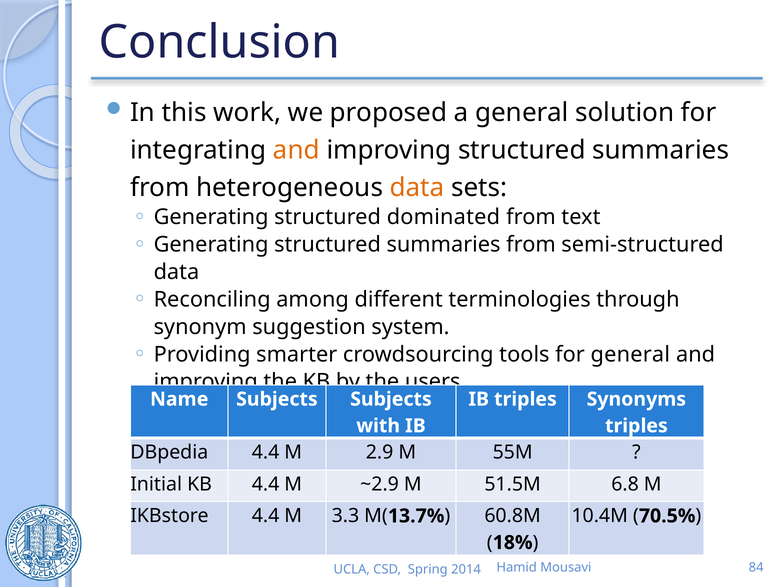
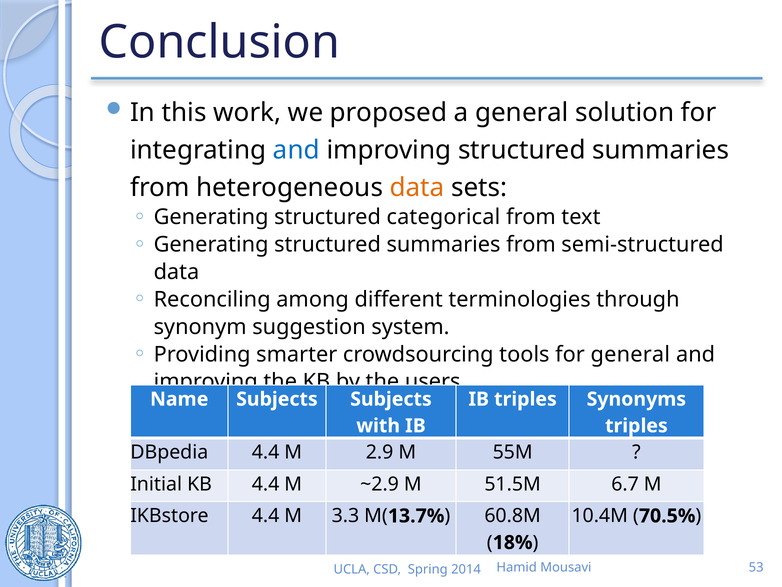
and at (296, 150) colour: orange -> blue
dominated: dominated -> categorical
6.8: 6.8 -> 6.7
84: 84 -> 53
